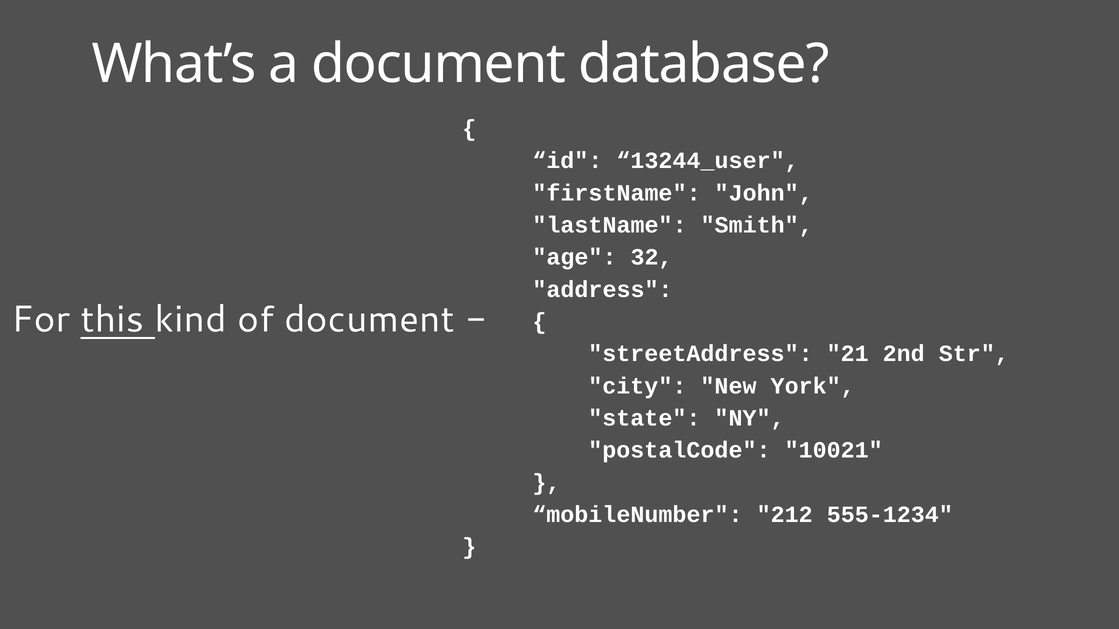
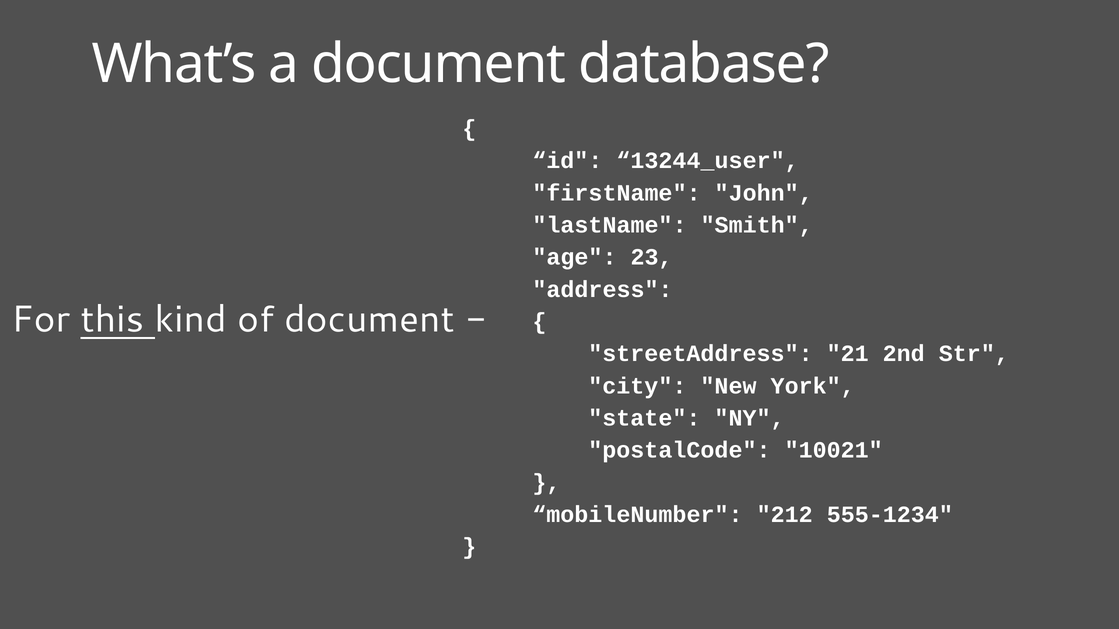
32: 32 -> 23
